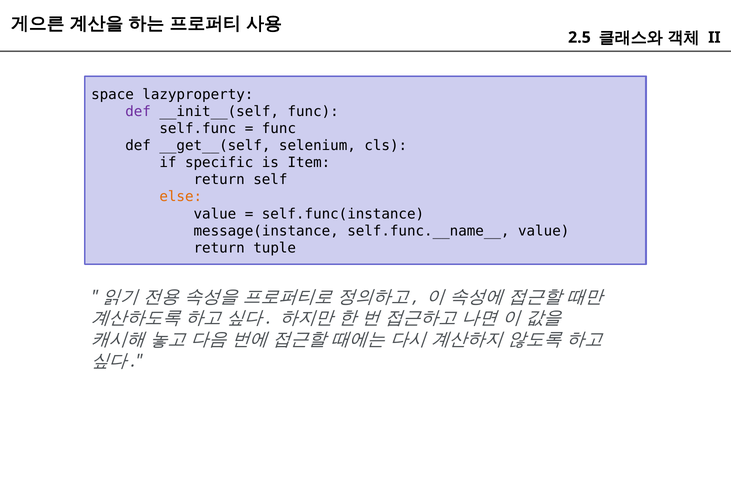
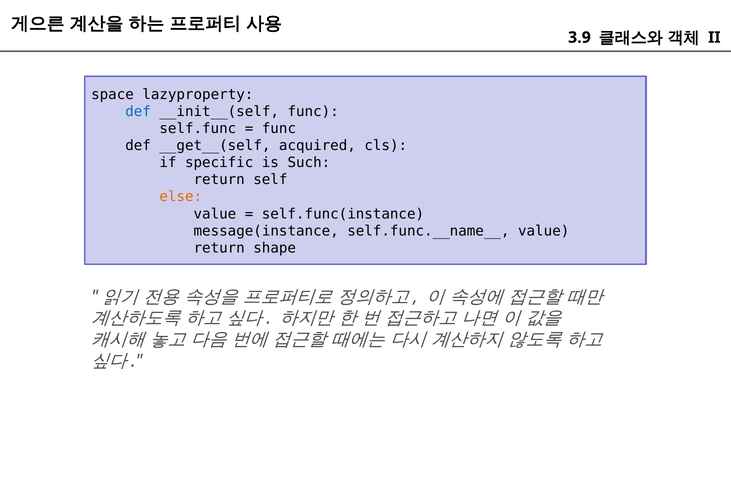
2.5: 2.5 -> 3.9
def at (138, 112) colour: purple -> blue
selenium: selenium -> acquired
Item: Item -> Such
tuple: tuple -> shape
